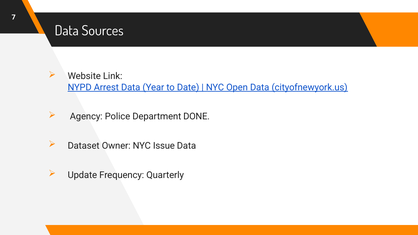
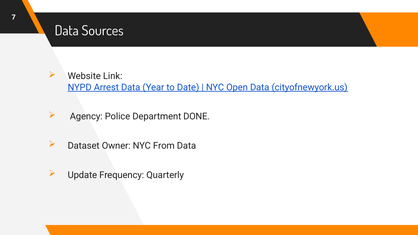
Issue: Issue -> From
